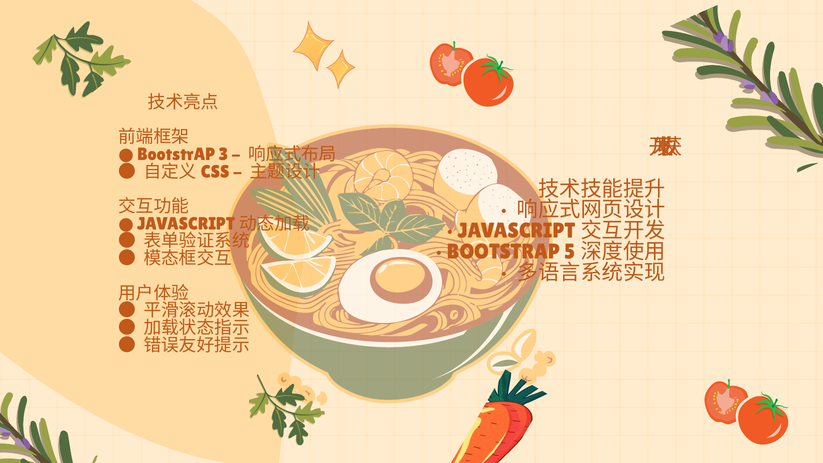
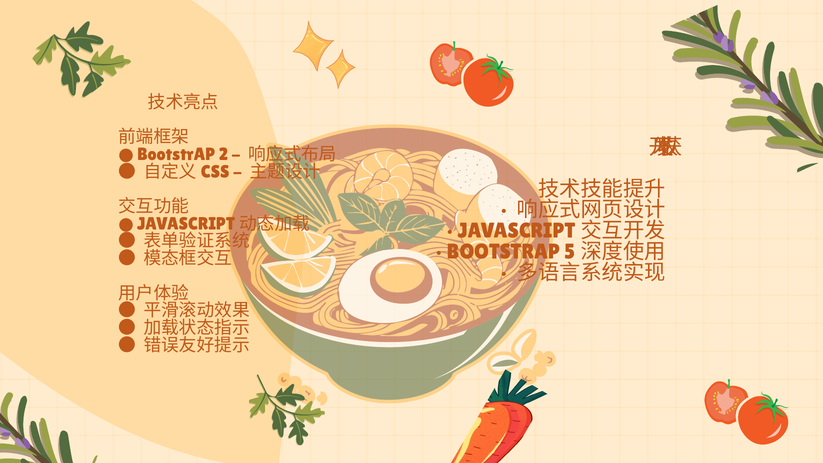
3: 3 -> 2
